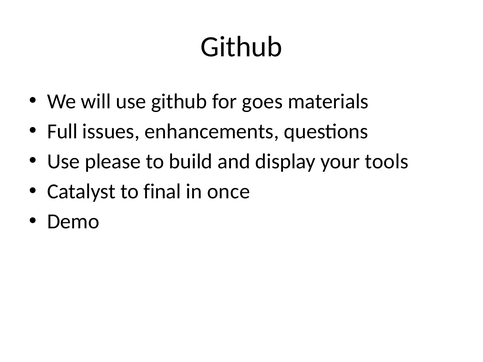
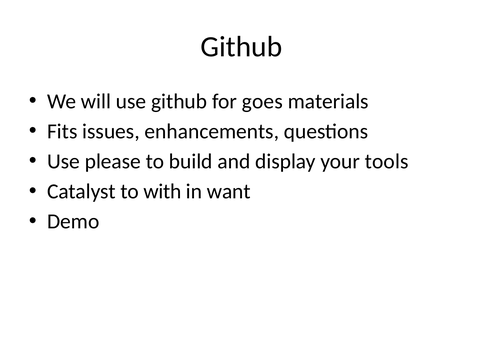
Full: Full -> Fits
final: final -> with
once: once -> want
